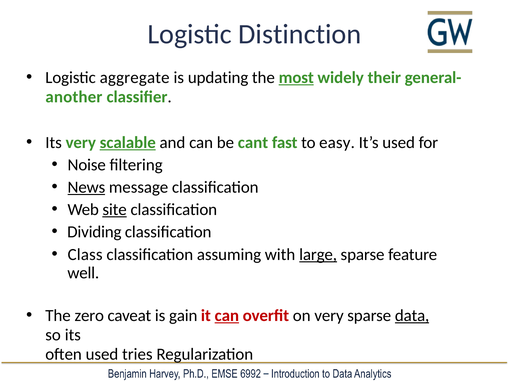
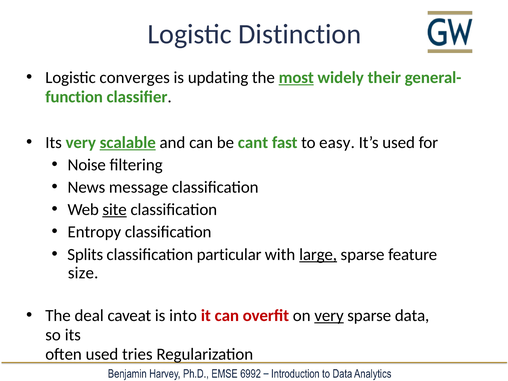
aggregate: aggregate -> converges
another: another -> function
News underline: present -> none
Dividing: Dividing -> Entropy
Class: Class -> Splits
assuming: assuming -> particular
well: well -> size
zero: zero -> deal
gain: gain -> into
can at (227, 315) underline: present -> none
very at (329, 315) underline: none -> present
data underline: present -> none
